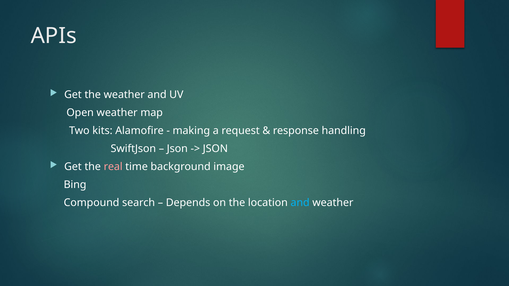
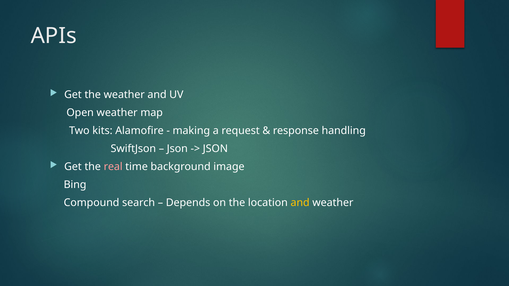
and at (300, 203) colour: light blue -> yellow
